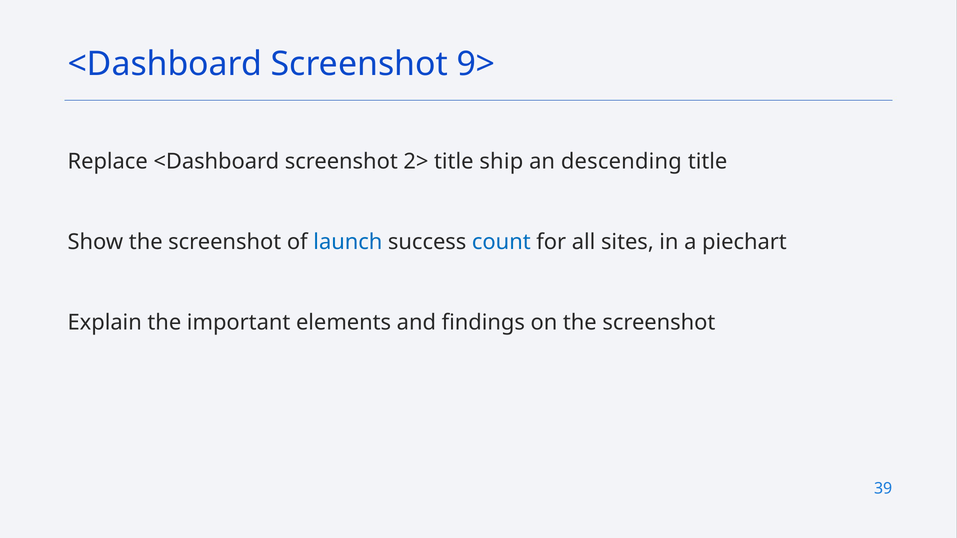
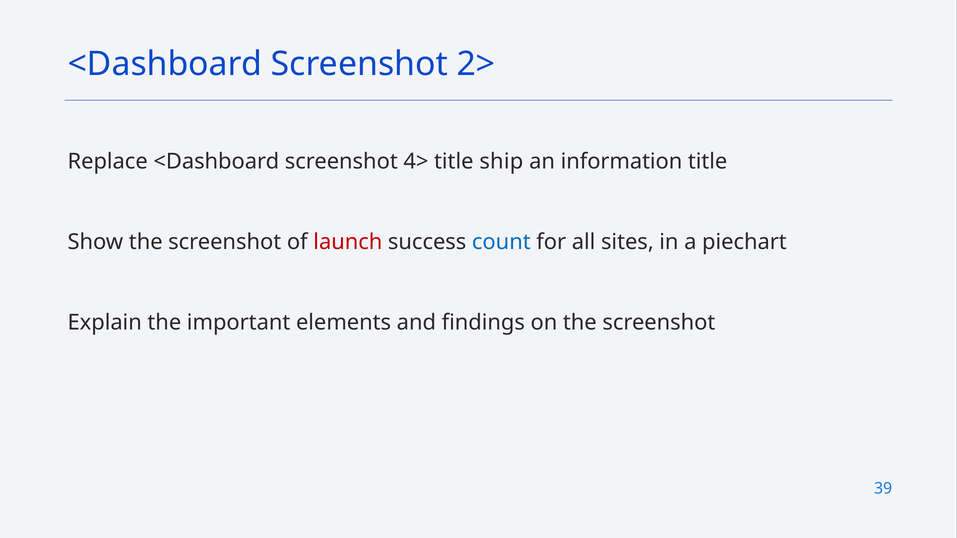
9>: 9> -> 2>
2>: 2> -> 4>
descending: descending -> information
launch colour: blue -> red
